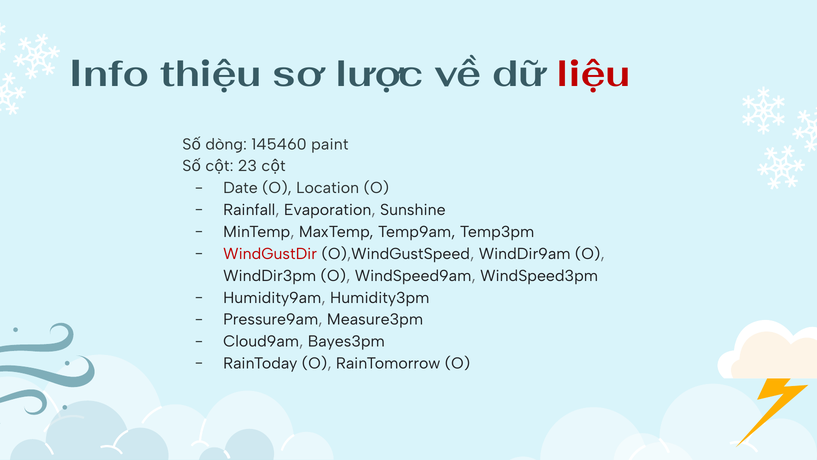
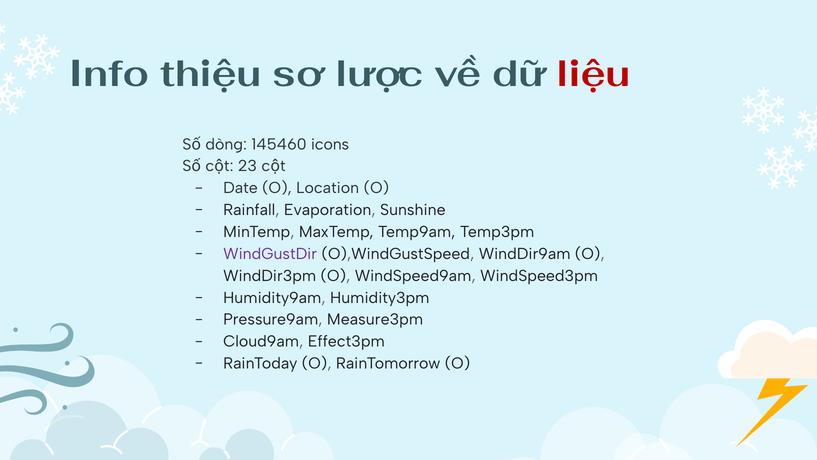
paint: paint -> icons
WindGustDir colour: red -> purple
Bayes3pm: Bayes3pm -> Effect3pm
